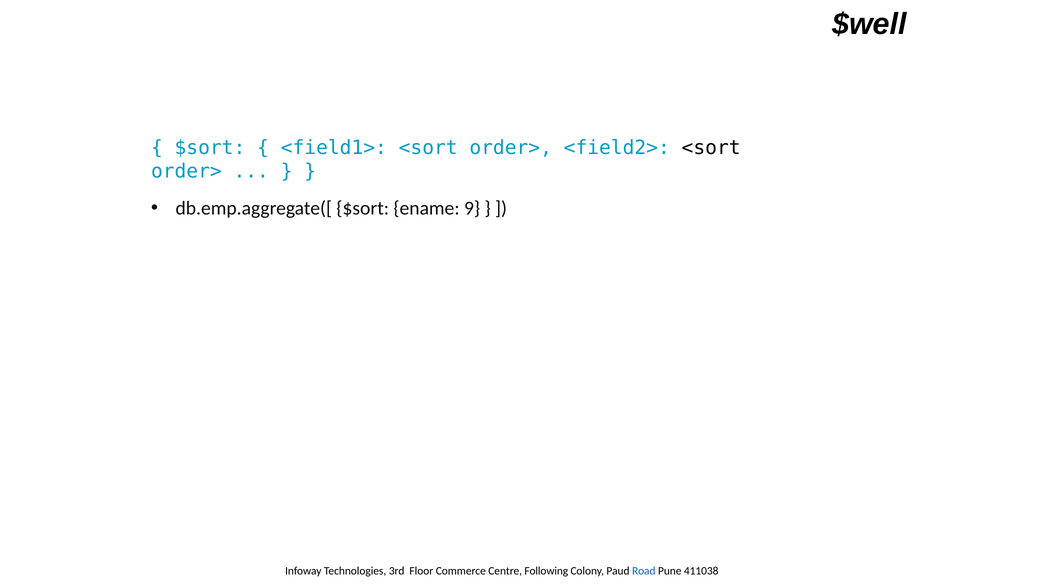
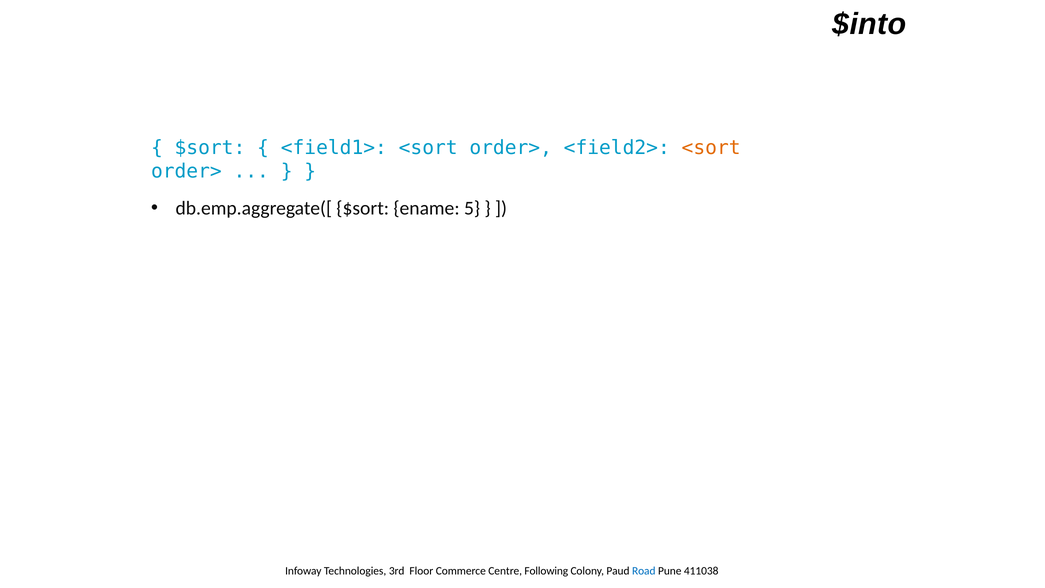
$well: $well -> $into
<sort at (711, 148) colour: black -> orange
9: 9 -> 5
